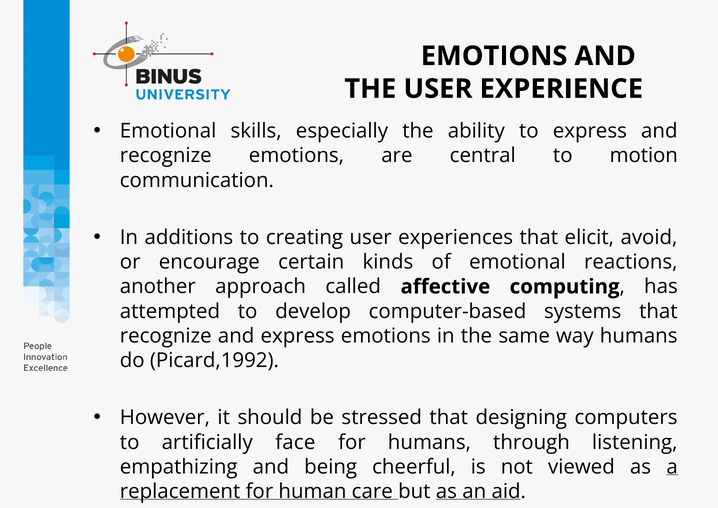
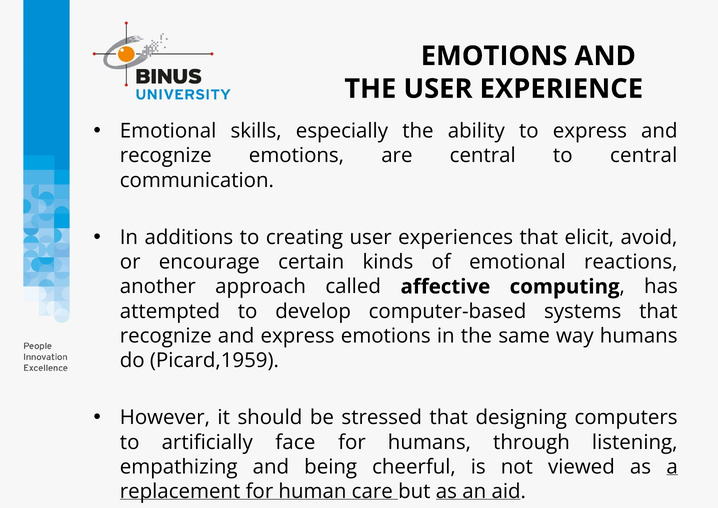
to motion: motion -> central
Picard,1992: Picard,1992 -> Picard,1959
